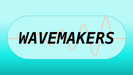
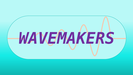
WAVEMAKERS colour: black -> purple
